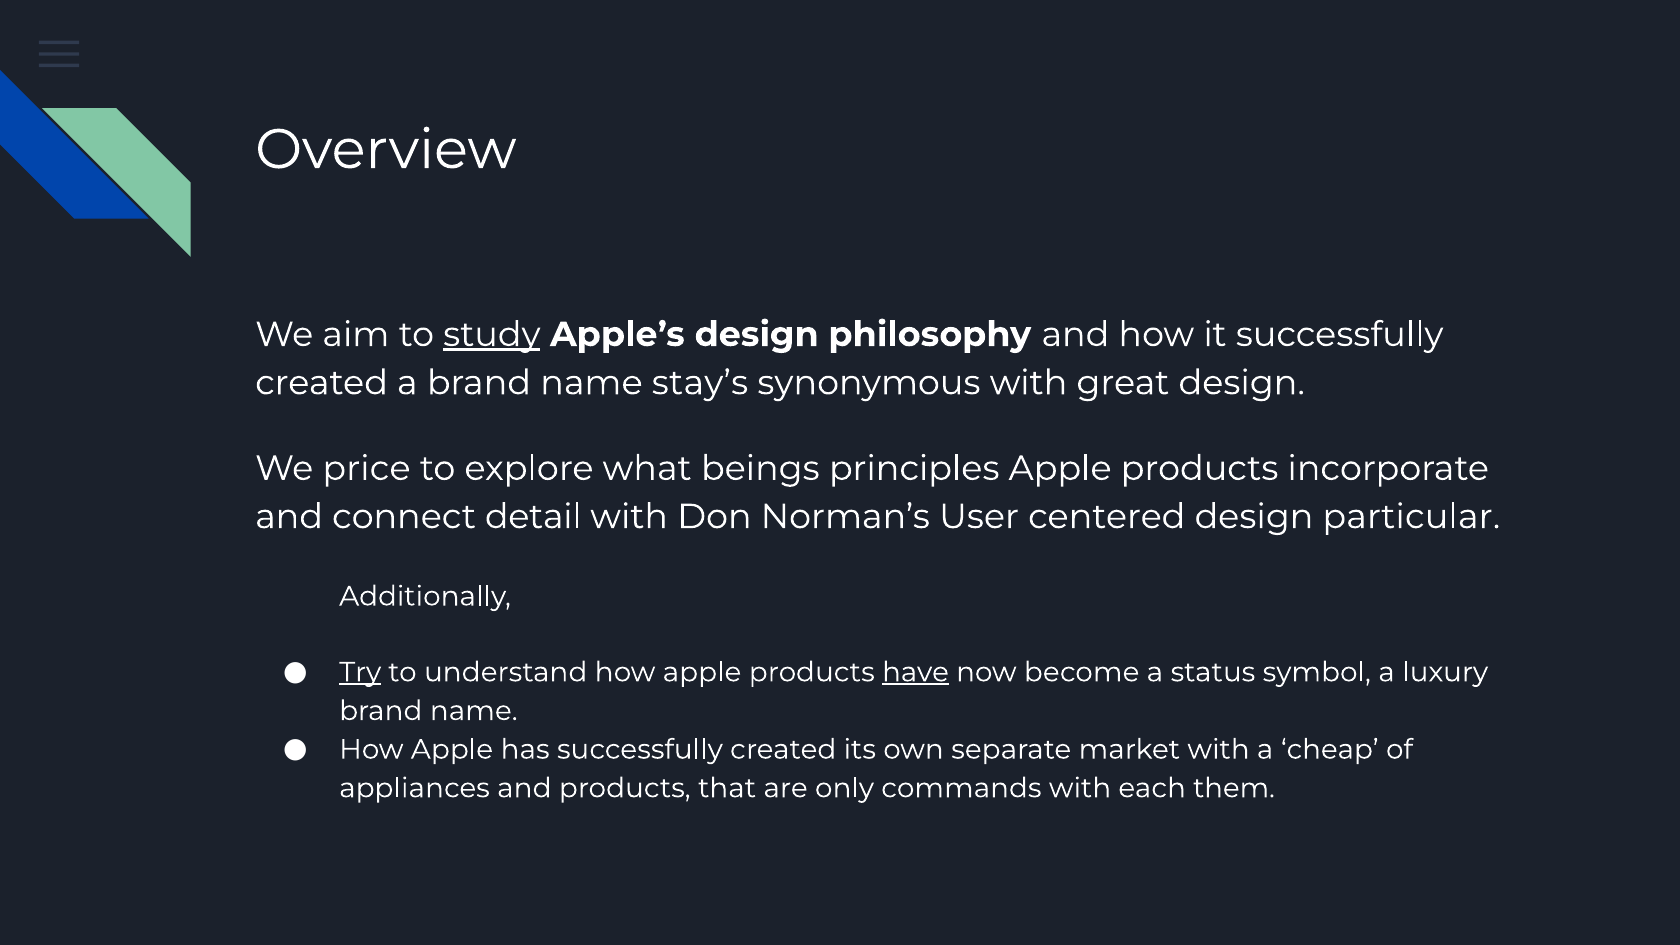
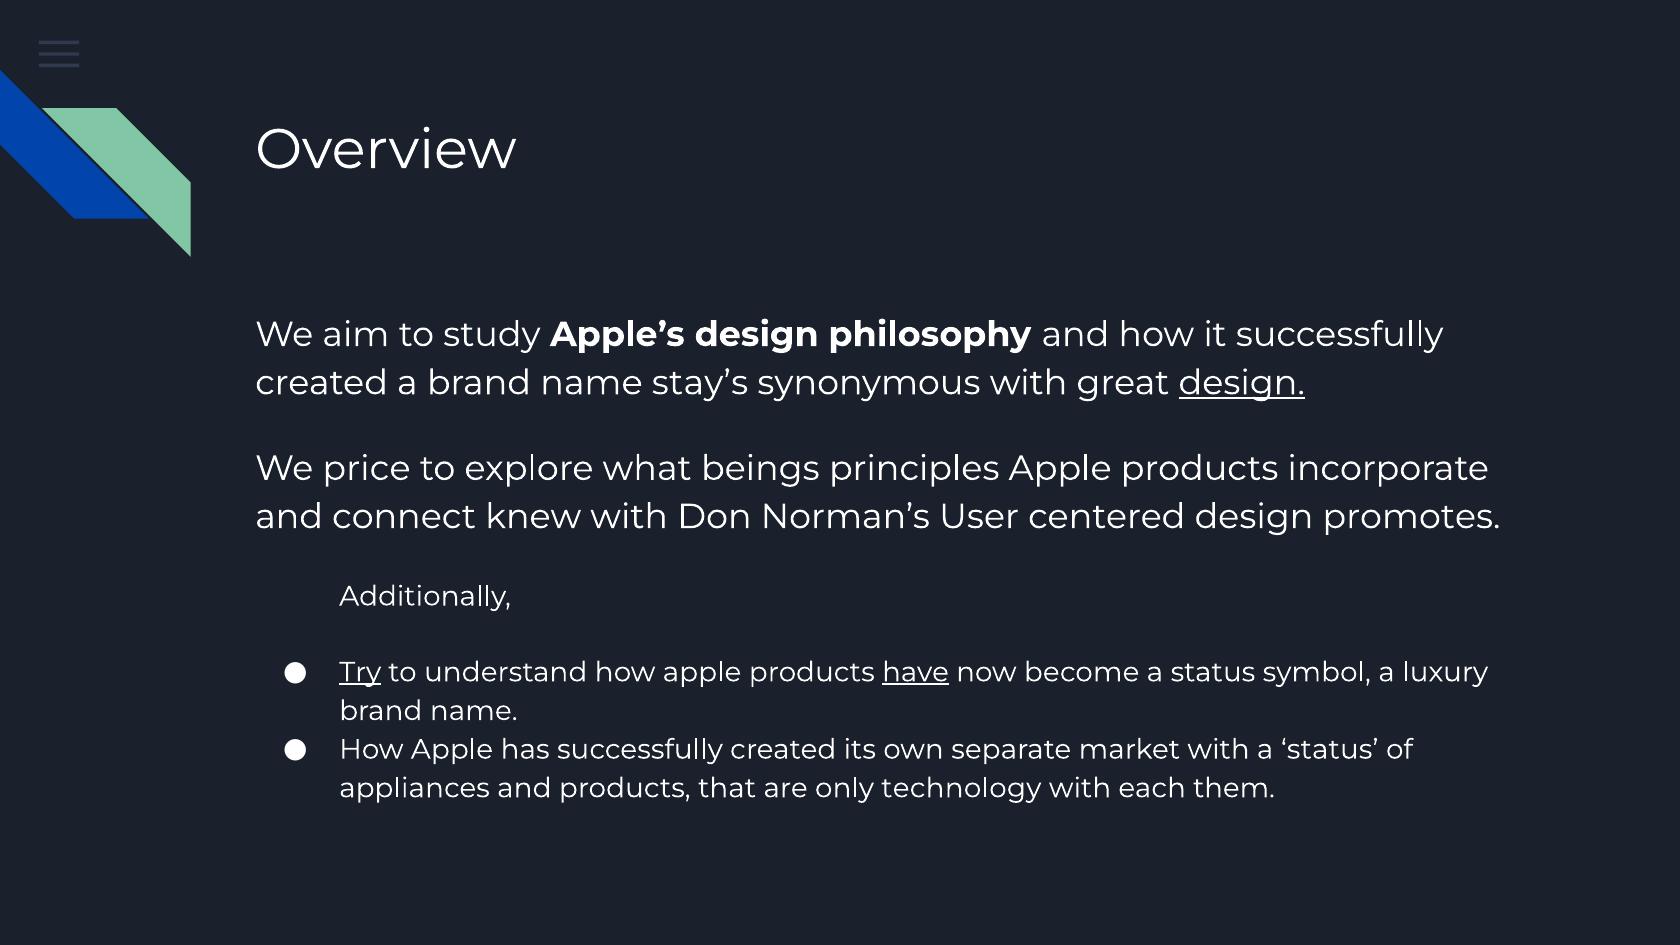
study underline: present -> none
design at (1242, 383) underline: none -> present
detail: detail -> knew
particular: particular -> promotes
with a cheap: cheap -> status
commands: commands -> technology
